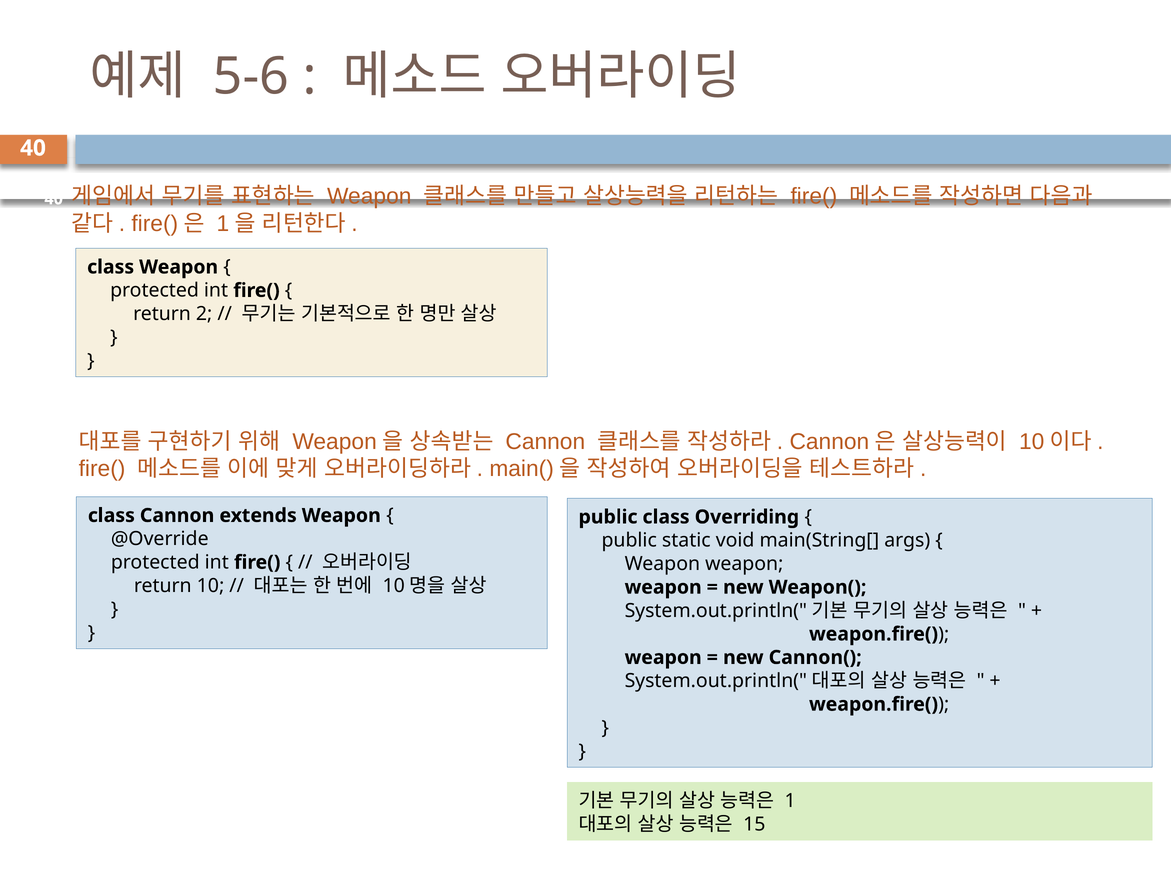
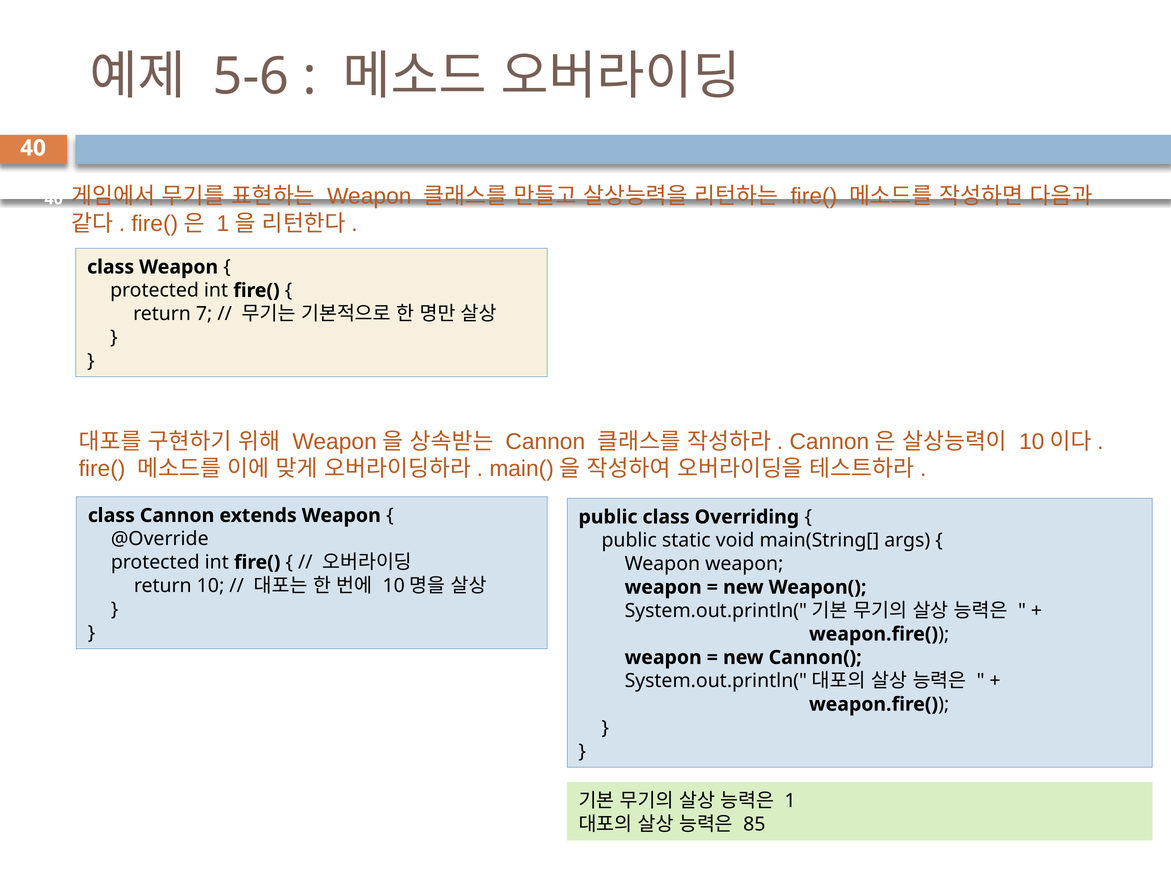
2: 2 -> 7
15: 15 -> 85
